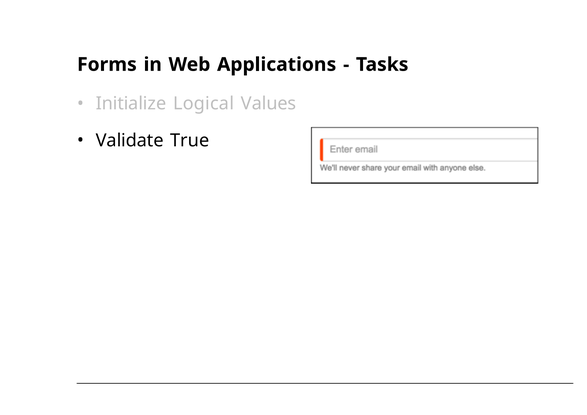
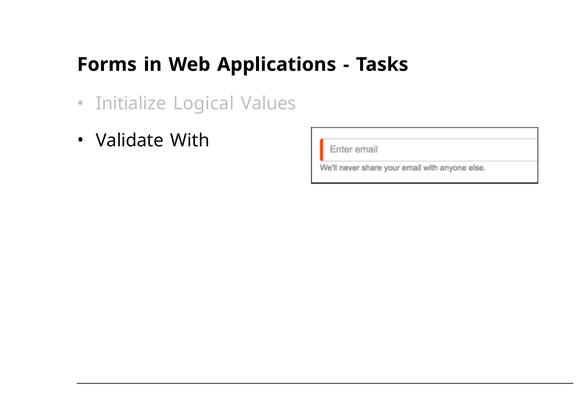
True: True -> With
